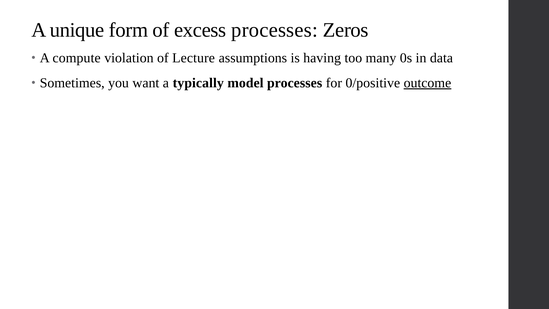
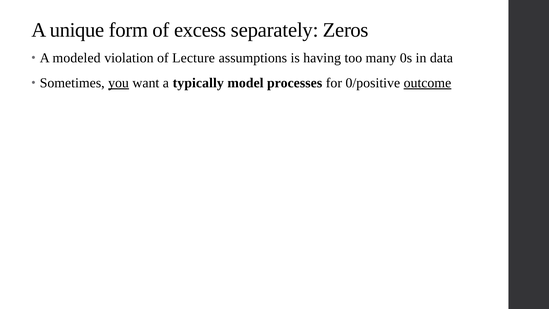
excess processes: processes -> separately
compute: compute -> modeled
you underline: none -> present
